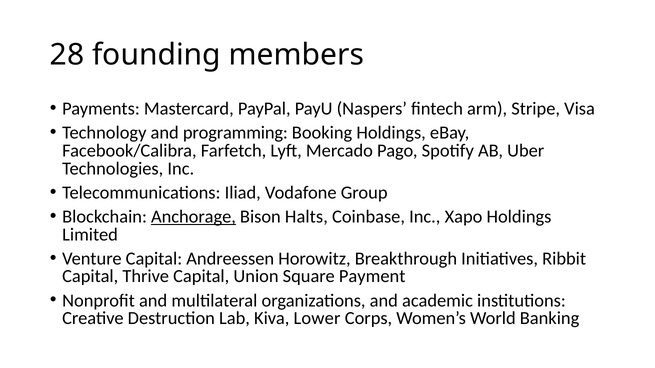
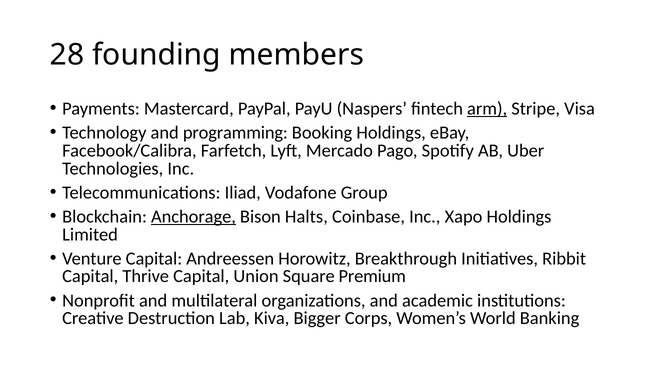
arm underline: none -> present
Payment: Payment -> Premium
Lower: Lower -> Bigger
